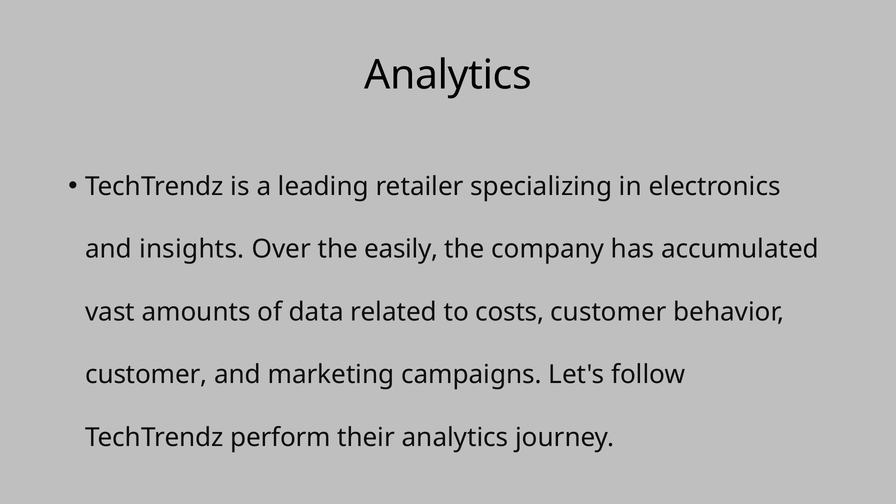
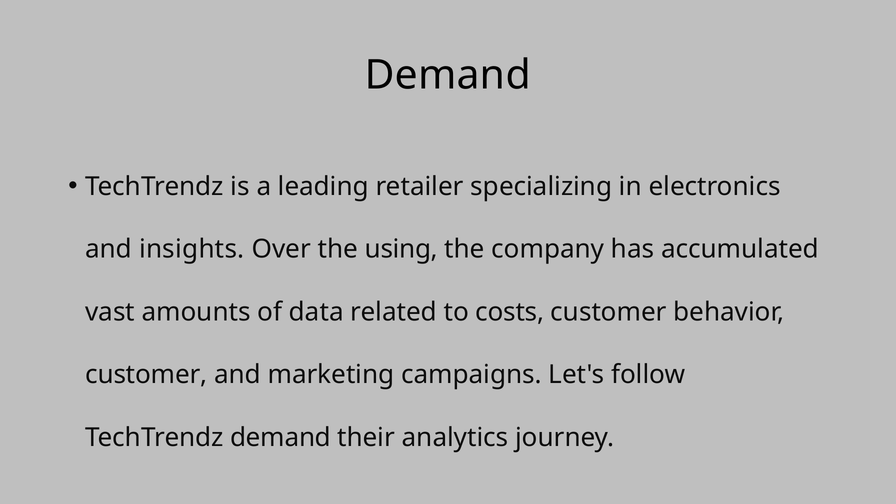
Analytics at (448, 75): Analytics -> Demand
easily: easily -> using
TechTrendz perform: perform -> demand
